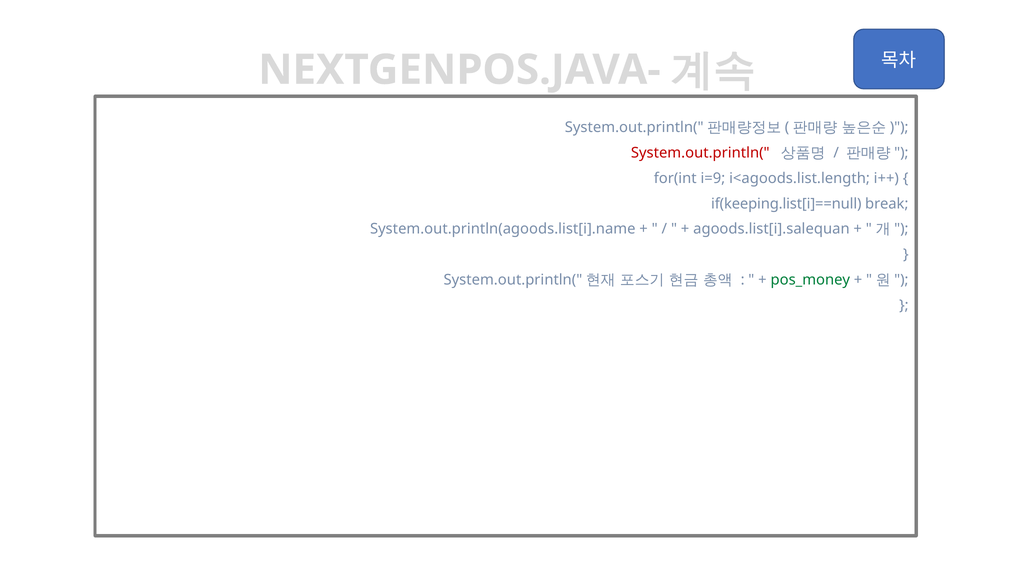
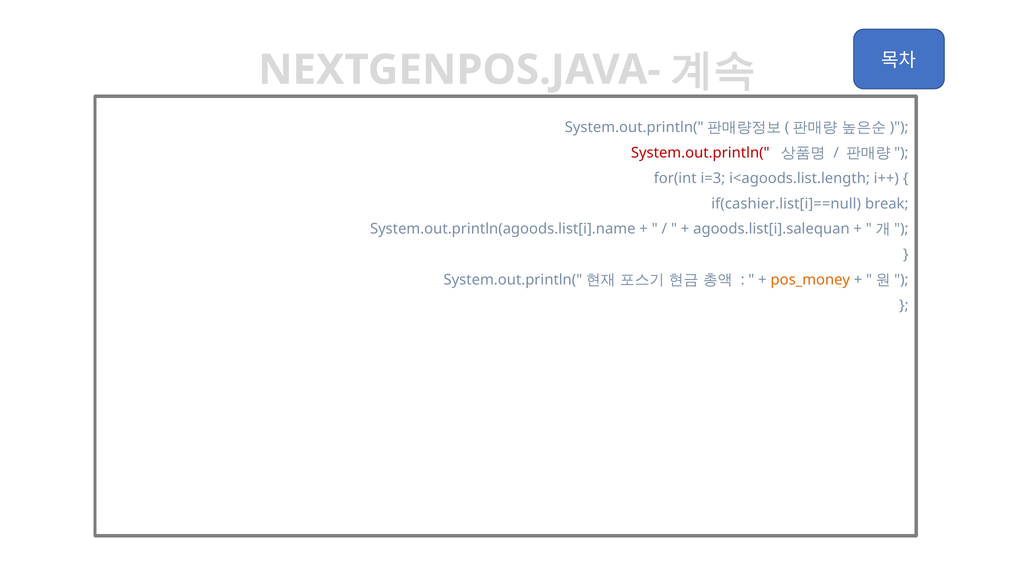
i=9: i=9 -> i=3
if(keeping.list[i]==null: if(keeping.list[i]==null -> if(cashier.list[i]==null
pos_money colour: green -> orange
